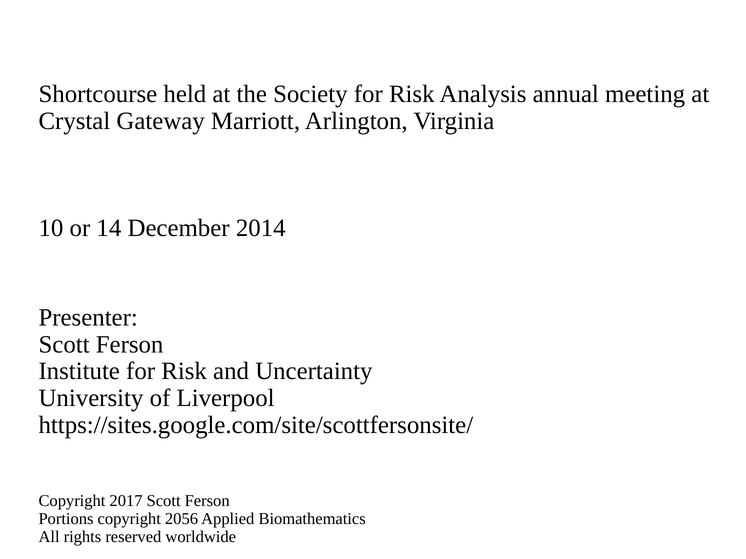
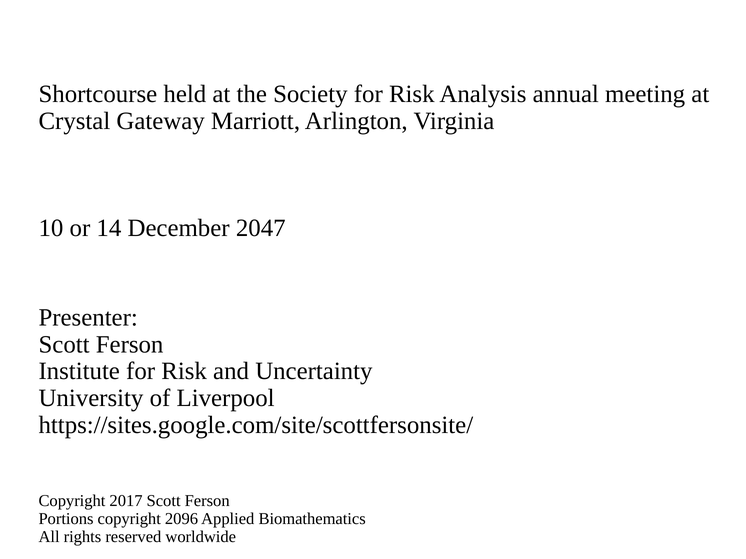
2014: 2014 -> 2047
2056: 2056 -> 2096
